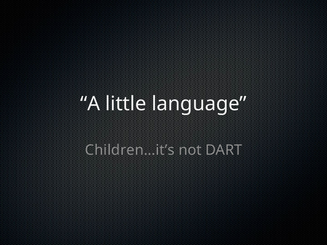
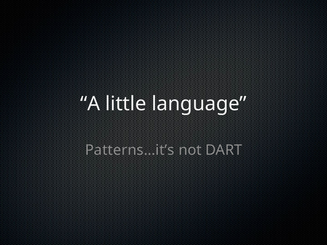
Children…it’s: Children…it’s -> Patterns…it’s
